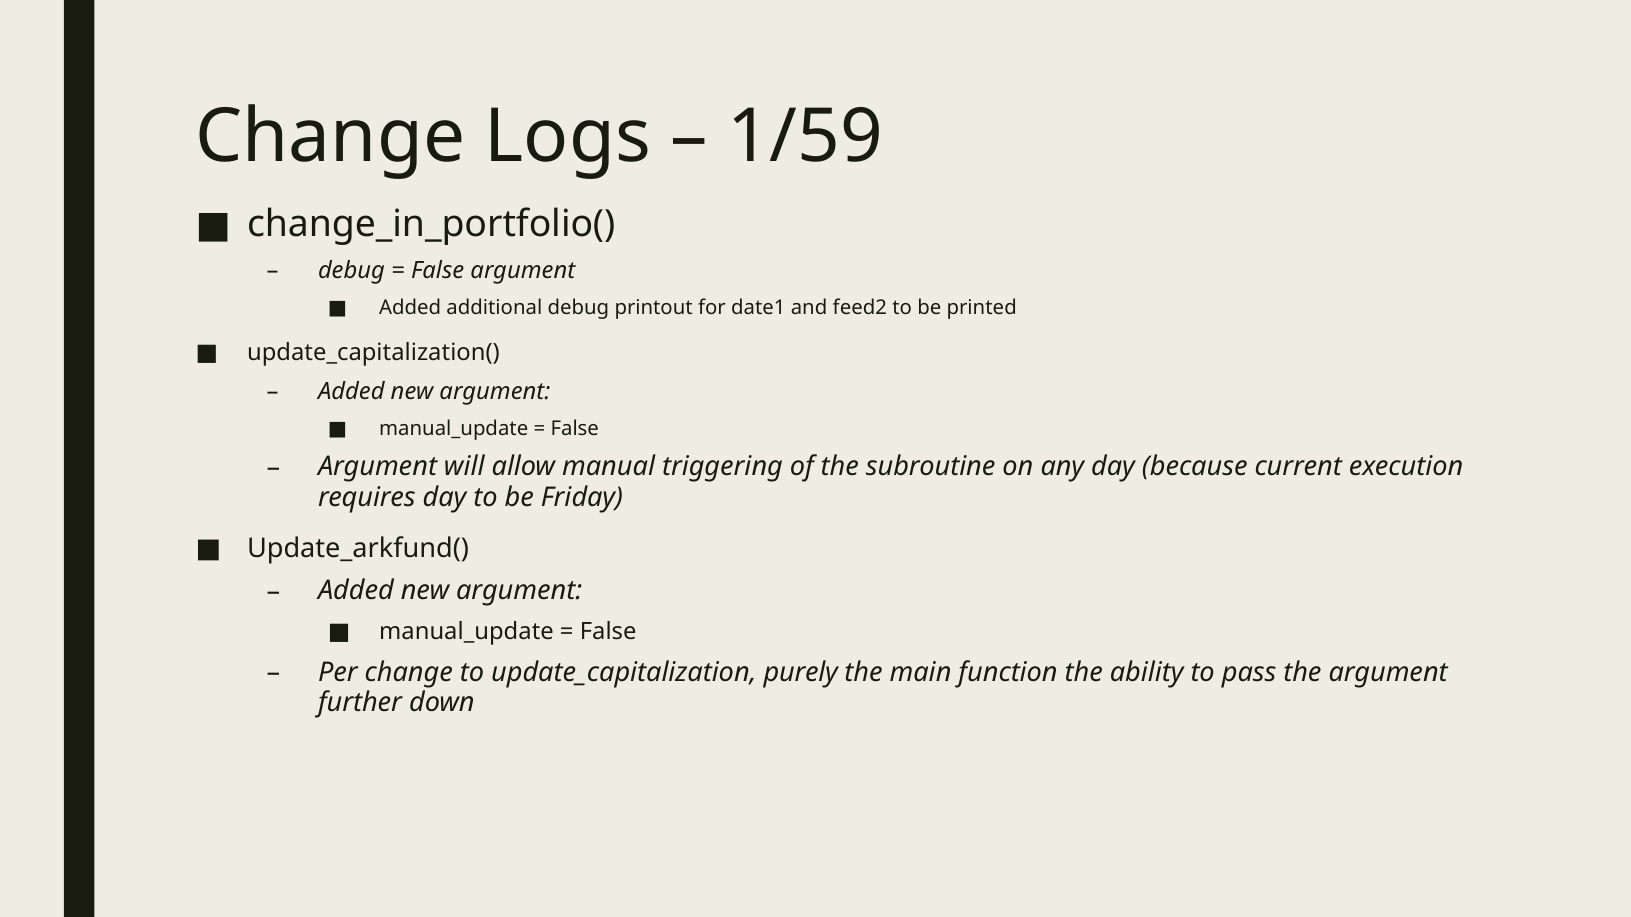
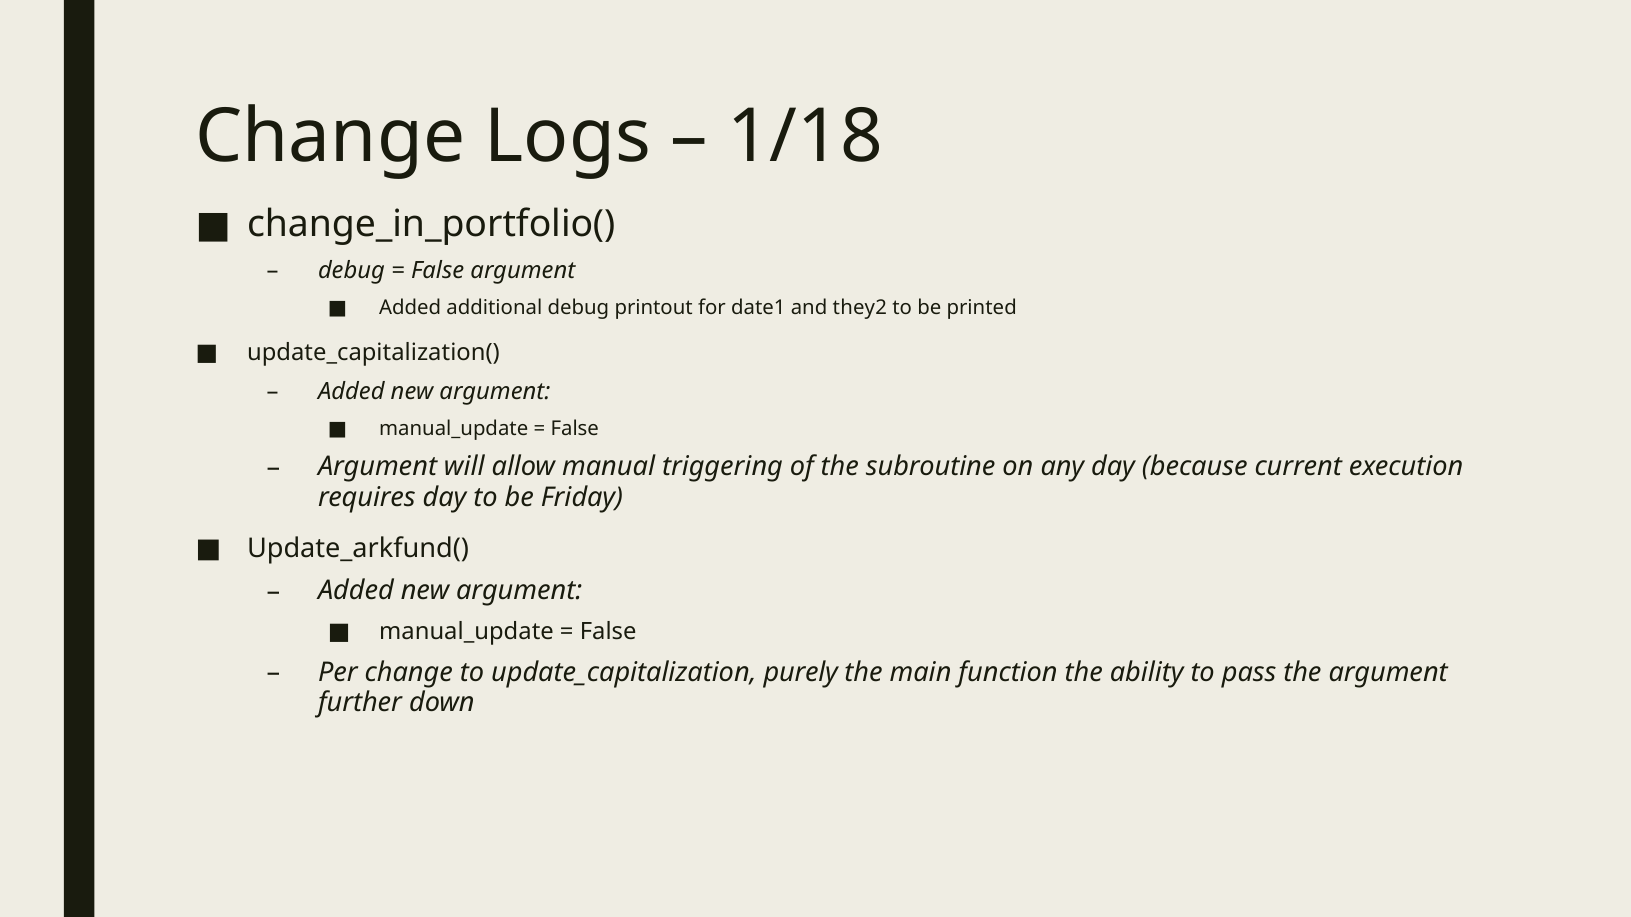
1/59: 1/59 -> 1/18
feed2: feed2 -> they2
